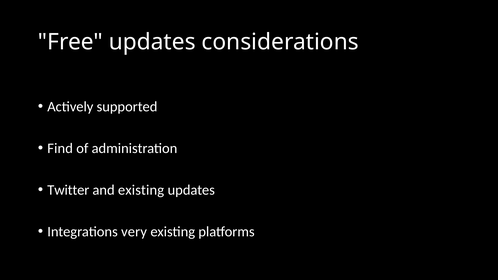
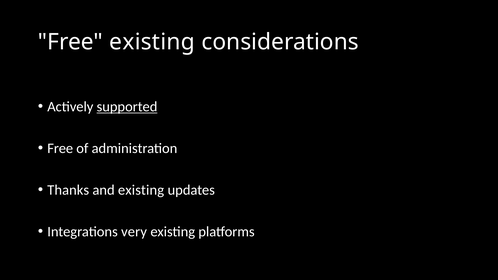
Free updates: updates -> existing
supported underline: none -> present
Find at (60, 148): Find -> Free
Twitter: Twitter -> Thanks
